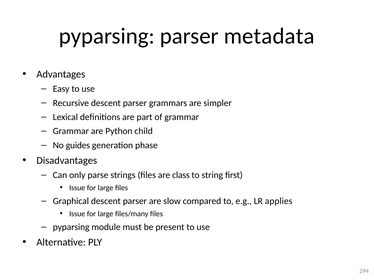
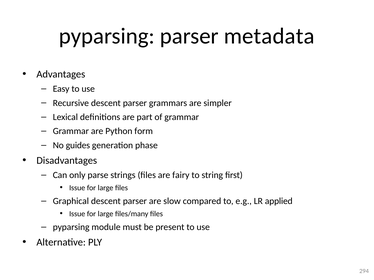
child: child -> form
class: class -> fairy
applies: applies -> applied
